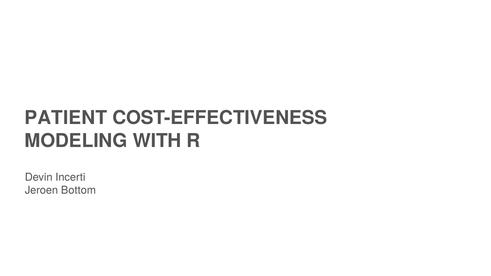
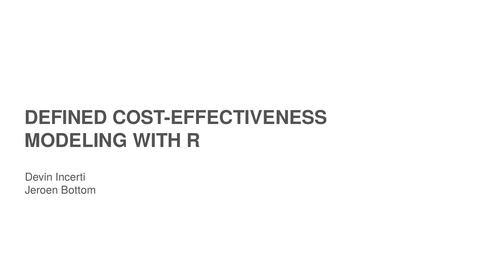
PATIENT: PATIENT -> DEFINED
